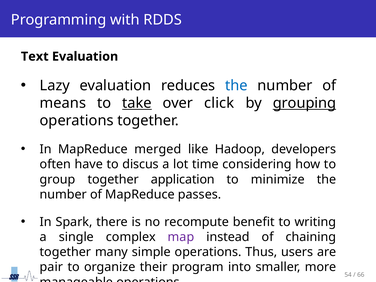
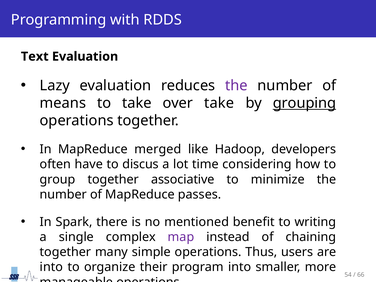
the at (236, 85) colour: blue -> purple
take at (137, 103) underline: present -> none
over click: click -> take
application: application -> associative
recompute: recompute -> mentioned
pair at (51, 267): pair -> into
